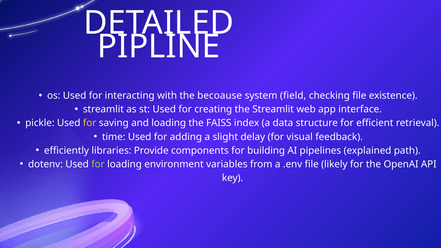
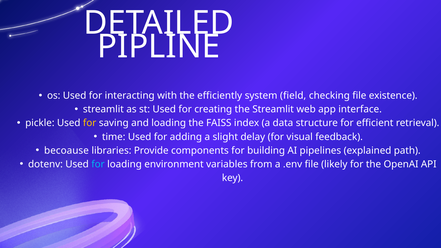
becoause: becoause -> efficiently
efficiently: efficiently -> becoause
for at (98, 164) colour: light green -> light blue
